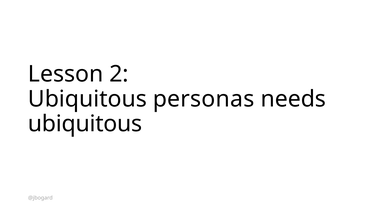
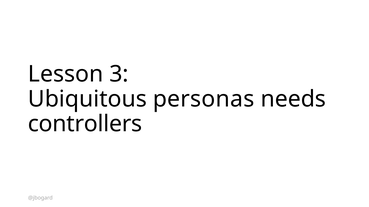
2: 2 -> 3
ubiquitous at (85, 124): ubiquitous -> controllers
